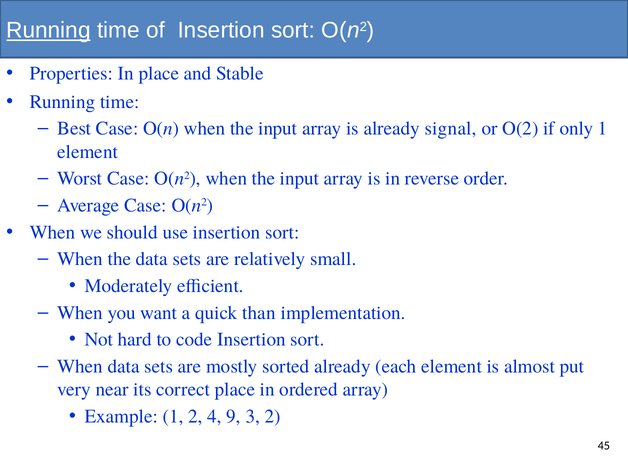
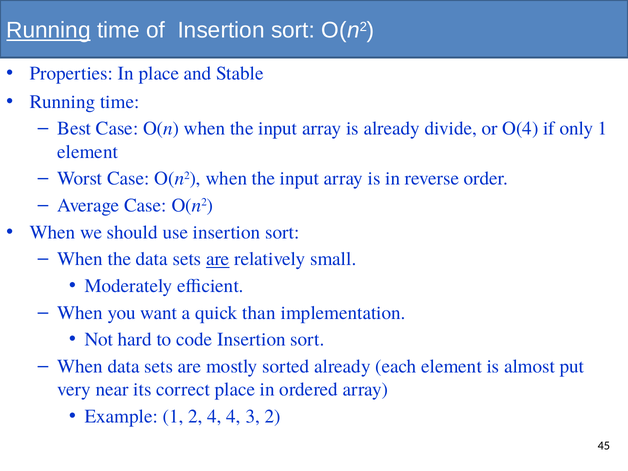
signal: signal -> divide
O(2: O(2 -> O(4
are at (218, 259) underline: none -> present
4 9: 9 -> 4
